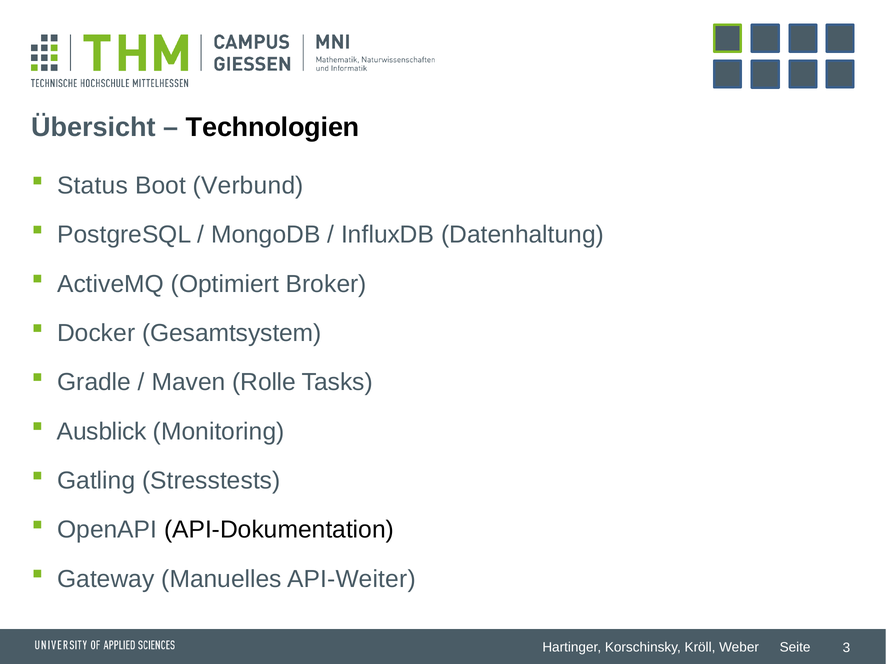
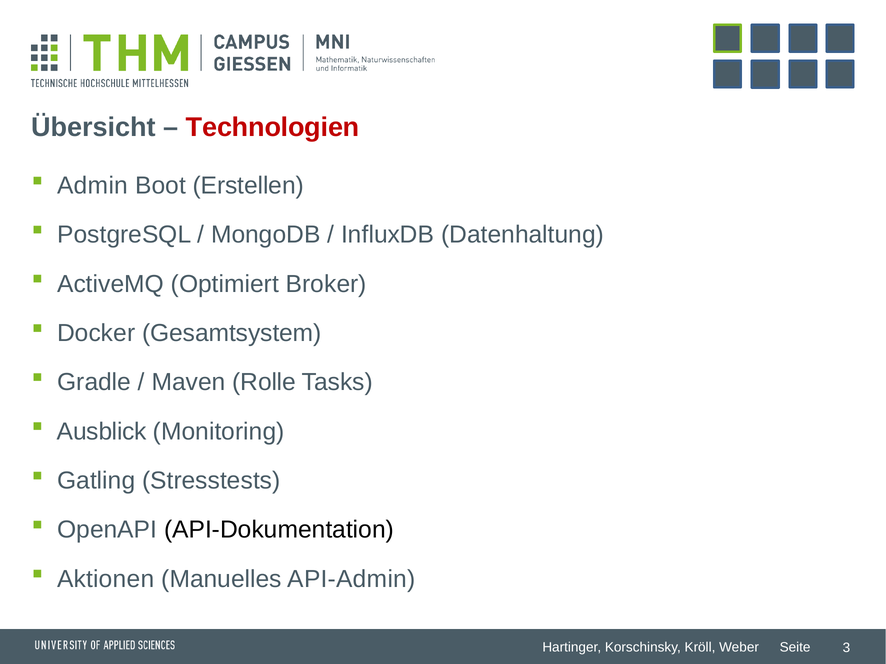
Technologien colour: black -> red
Status: Status -> Admin
Verbund: Verbund -> Erstellen
Gateway: Gateway -> Aktionen
API-Weiter: API-Weiter -> API-Admin
